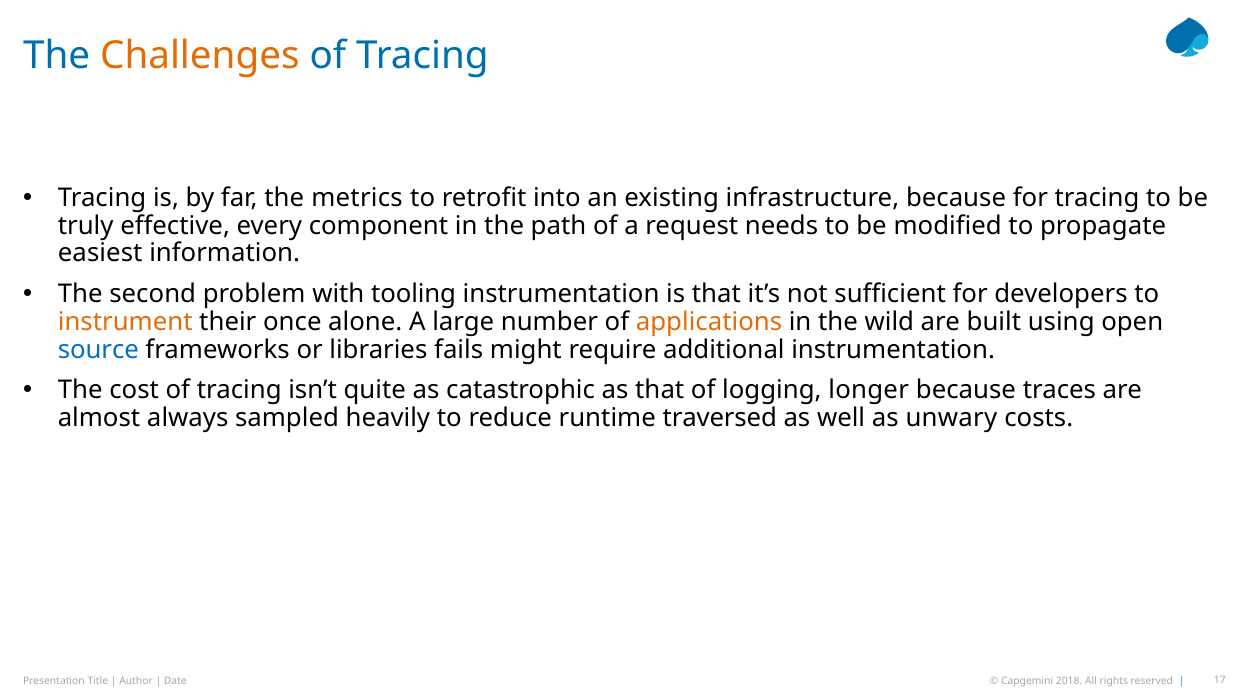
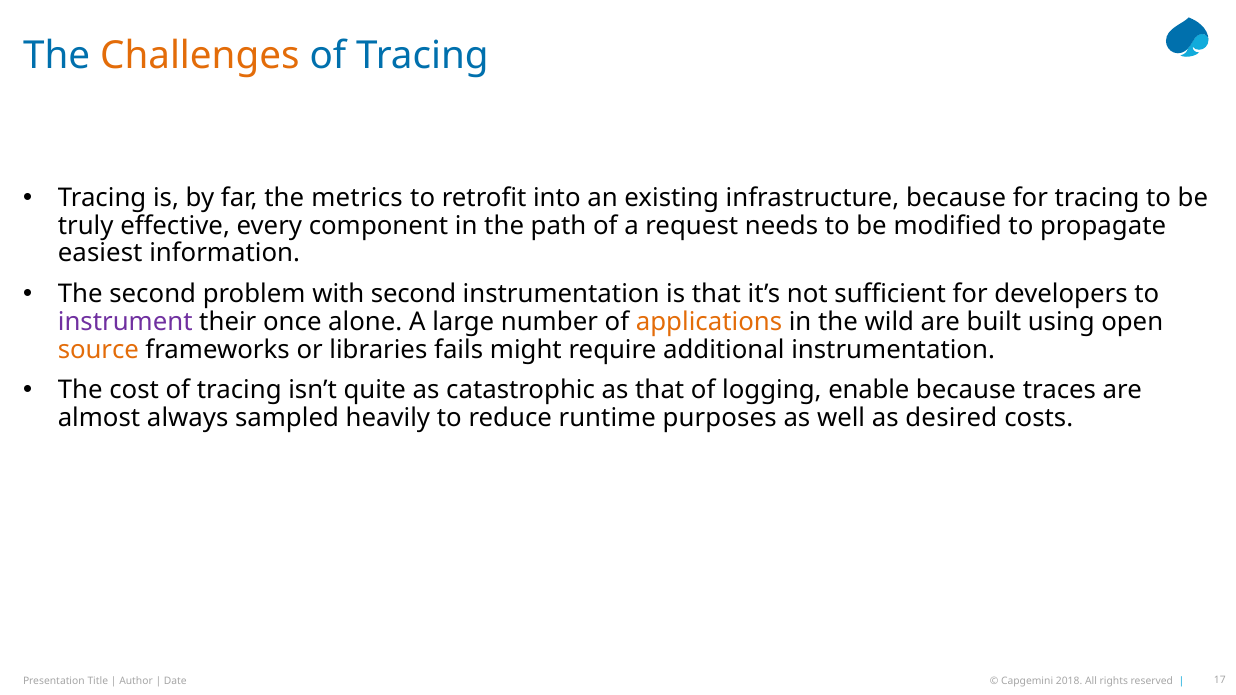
with tooling: tooling -> second
instrument colour: orange -> purple
source colour: blue -> orange
longer: longer -> enable
traversed: traversed -> purposes
unwary: unwary -> desired
